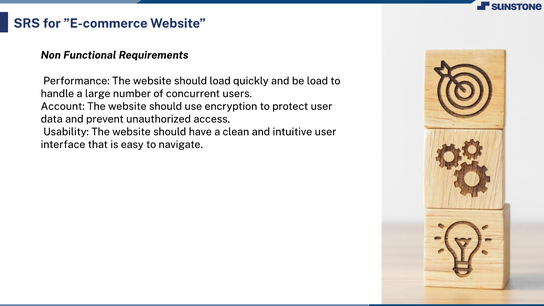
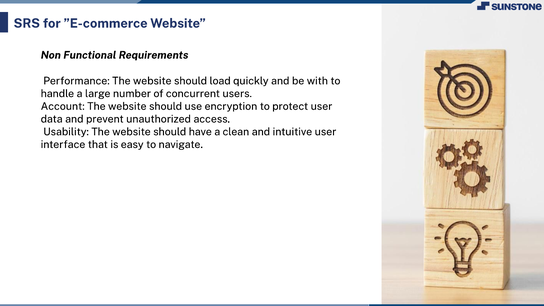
be load: load -> with
